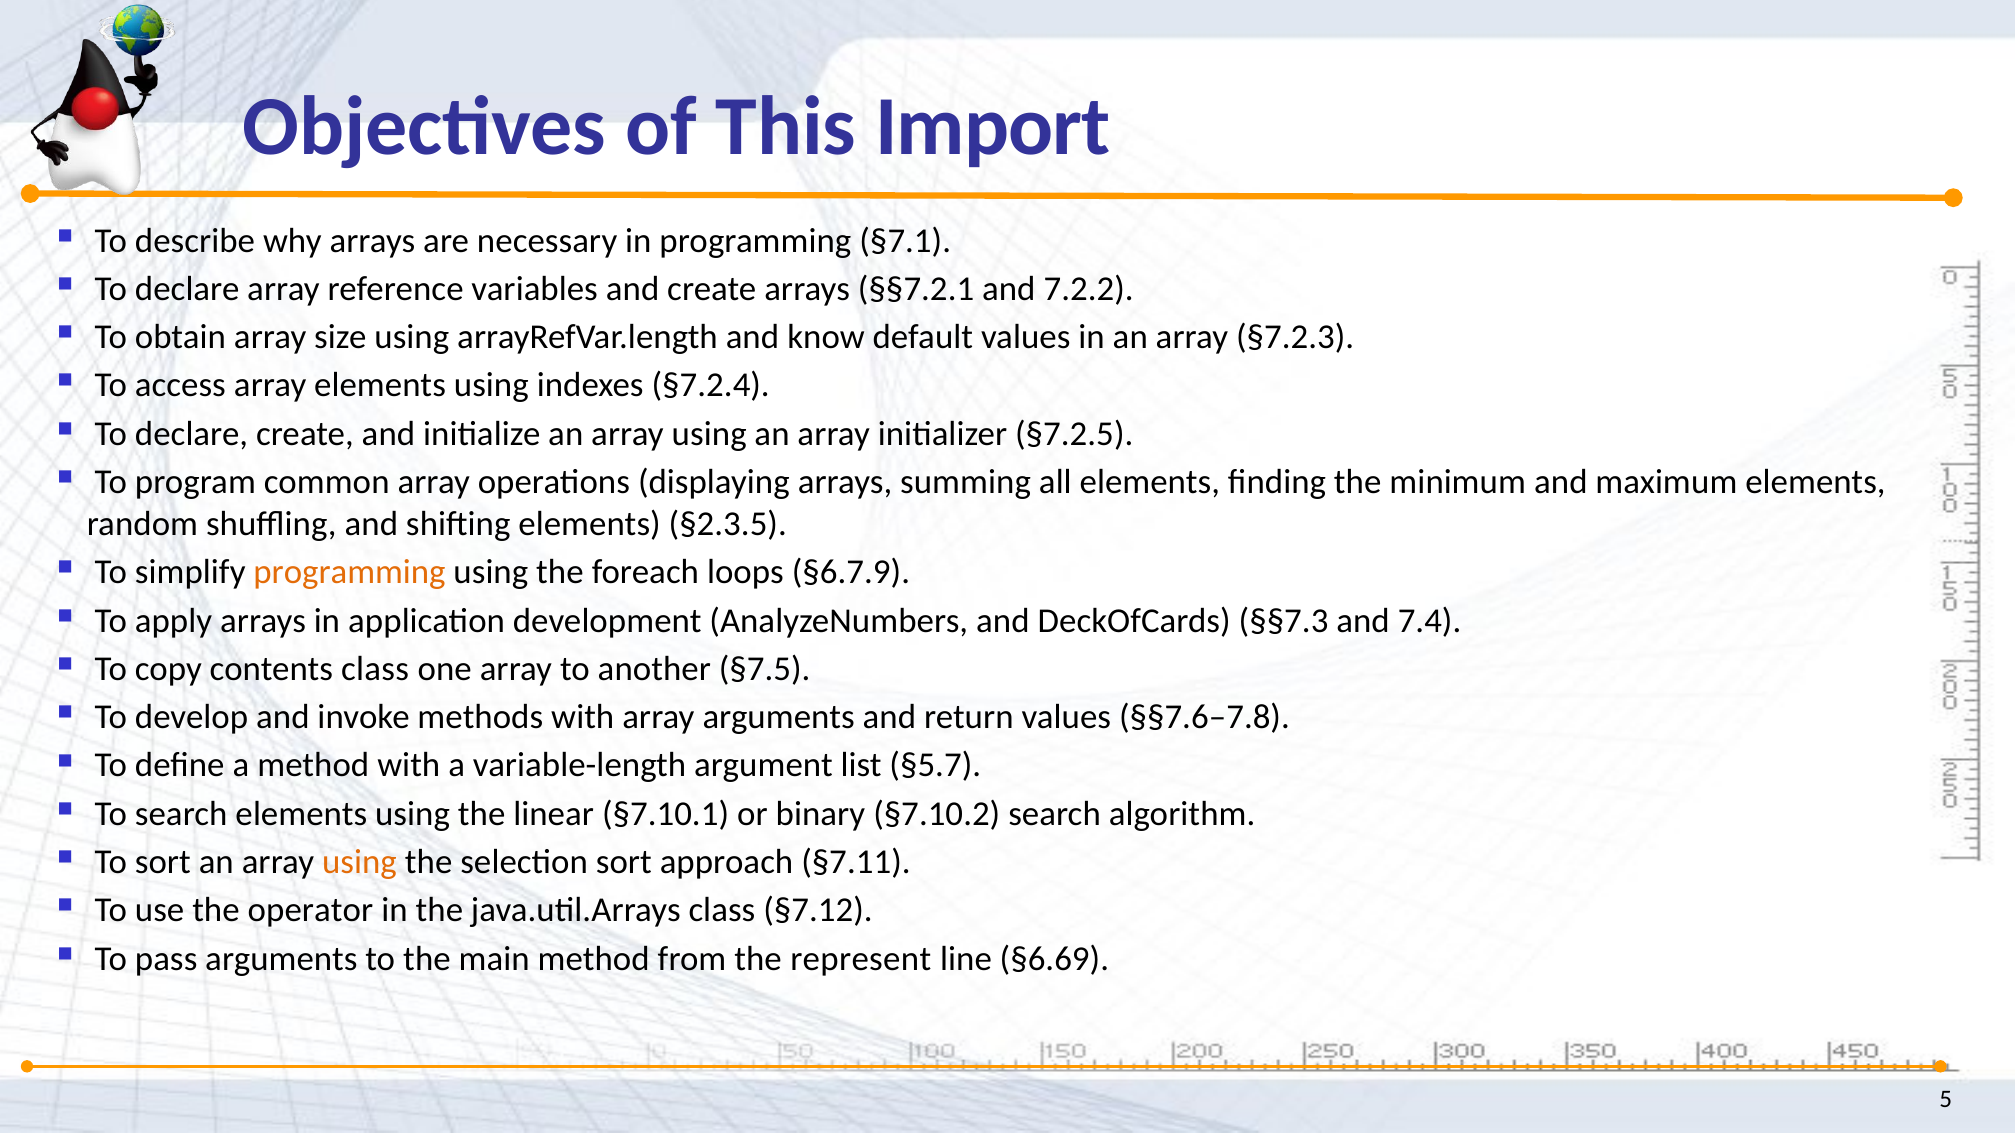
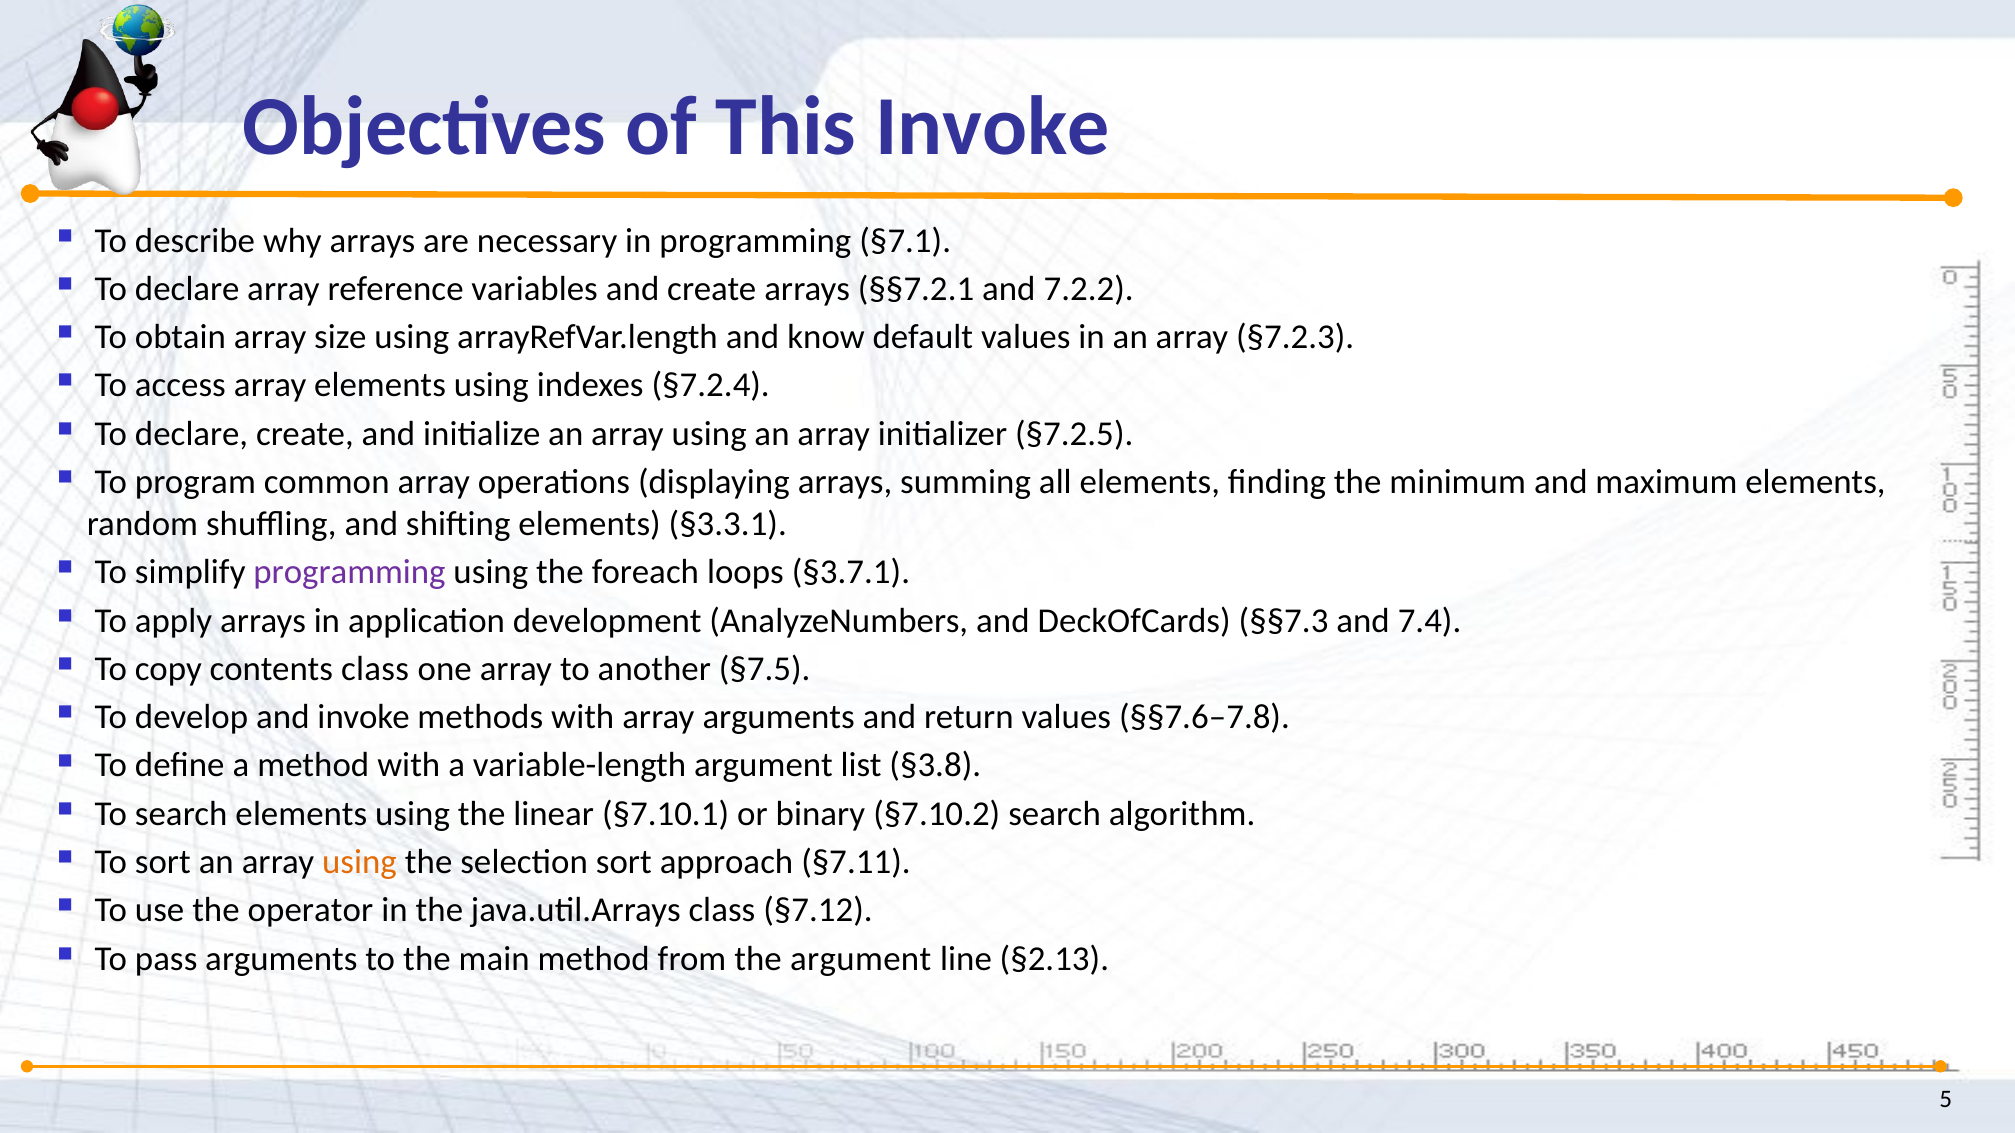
This Import: Import -> Invoke
§2.3.5: §2.3.5 -> §3.3.1
programming at (349, 573) colour: orange -> purple
§6.7.9: §6.7.9 -> §3.7.1
§5.7: §5.7 -> §3.8
the represent: represent -> argument
§6.69: §6.69 -> §2.13
